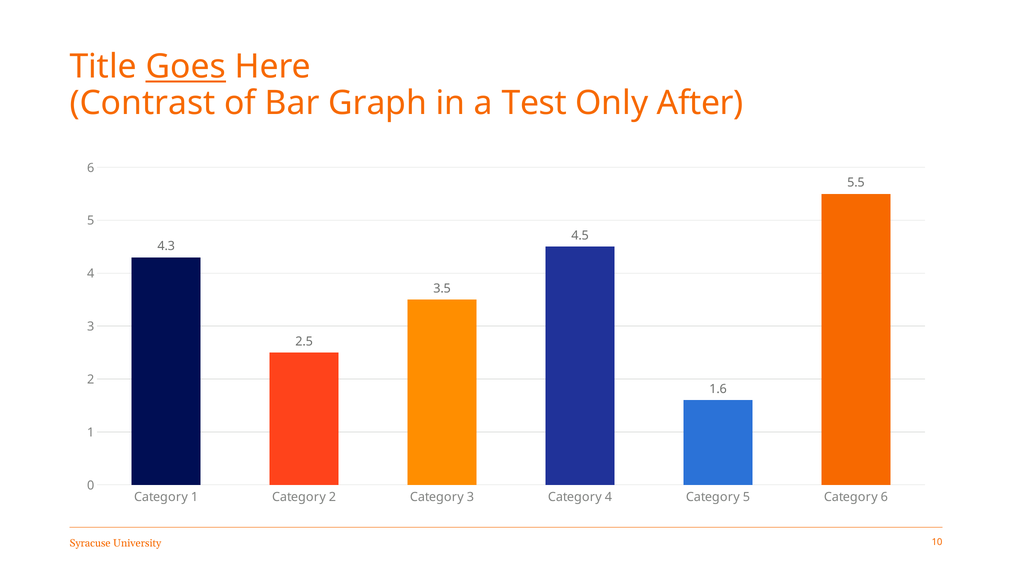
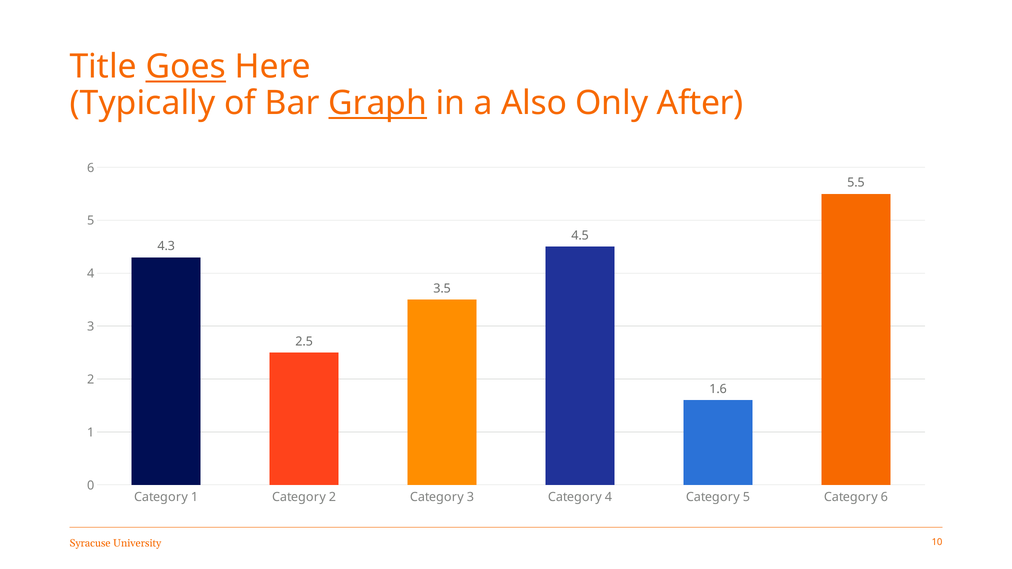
Contrast: Contrast -> Typically
Graph underline: none -> present
Test: Test -> Also
